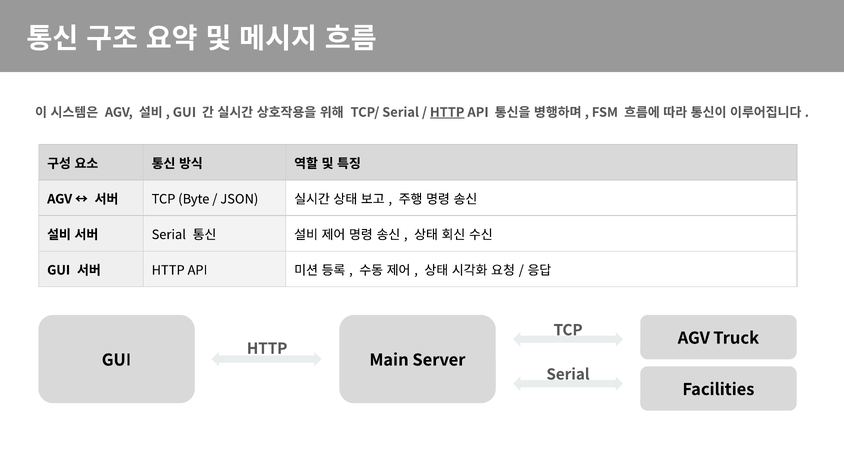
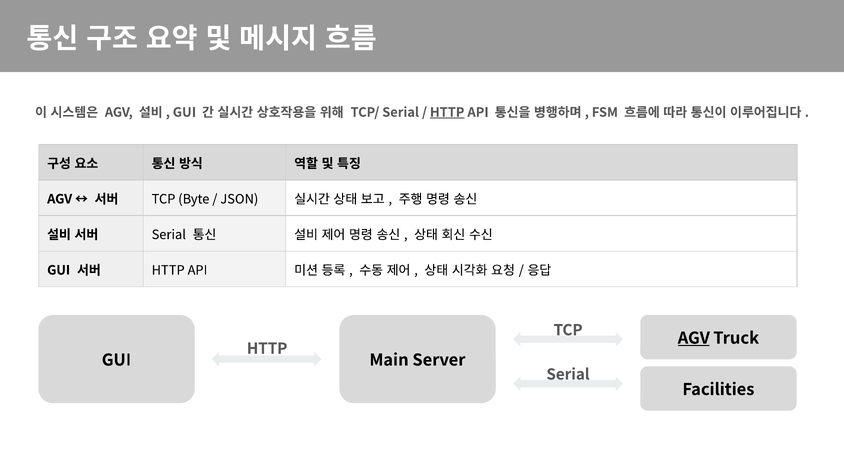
AGV at (694, 338) underline: none -> present
